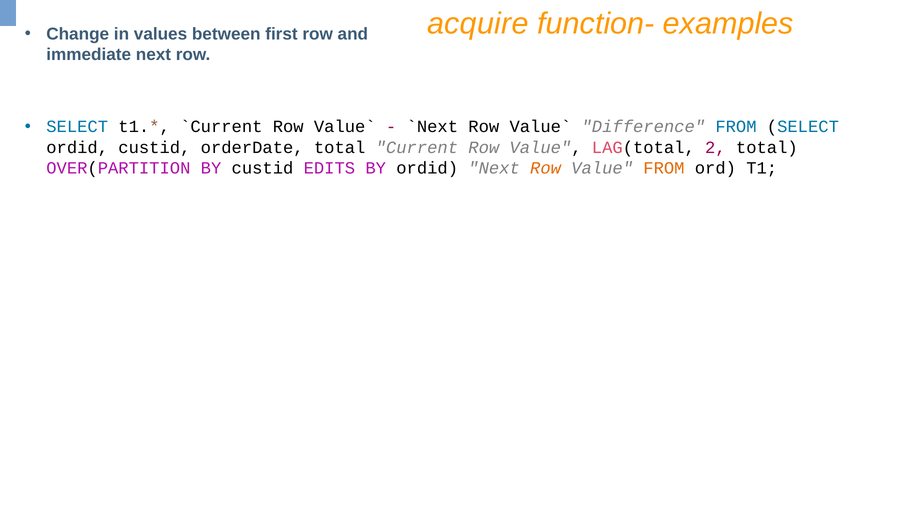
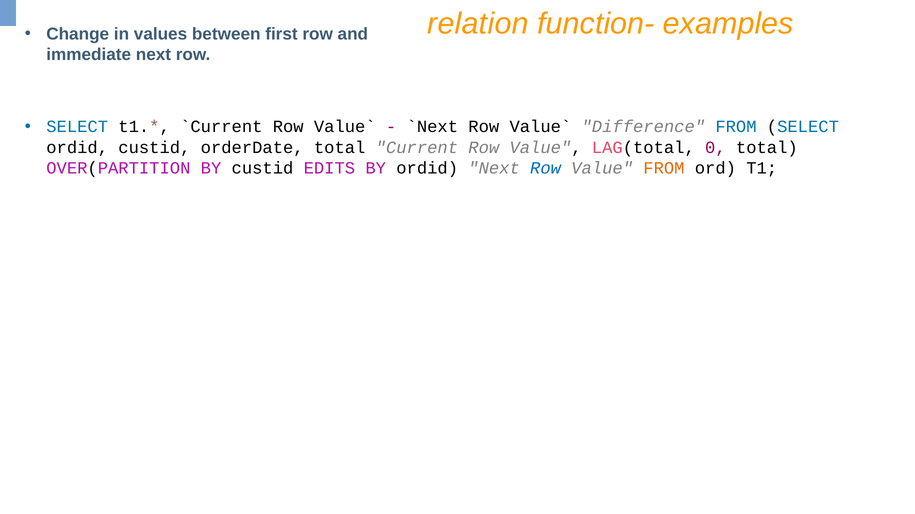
acquire: acquire -> relation
2: 2 -> 0
Row at (546, 168) colour: orange -> blue
